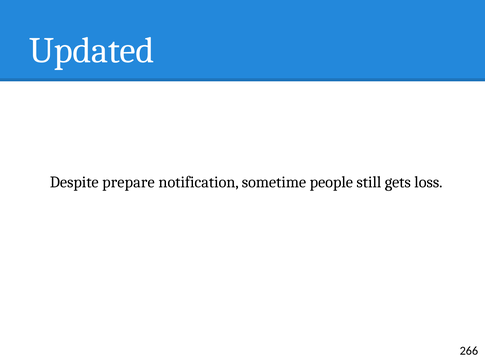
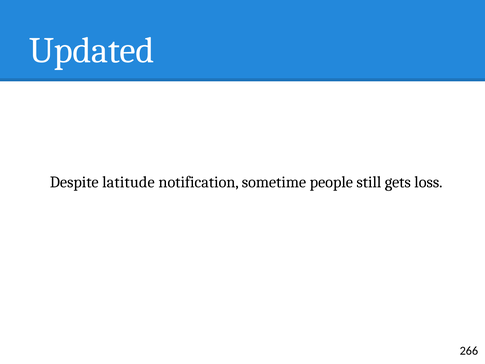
prepare: prepare -> latitude
